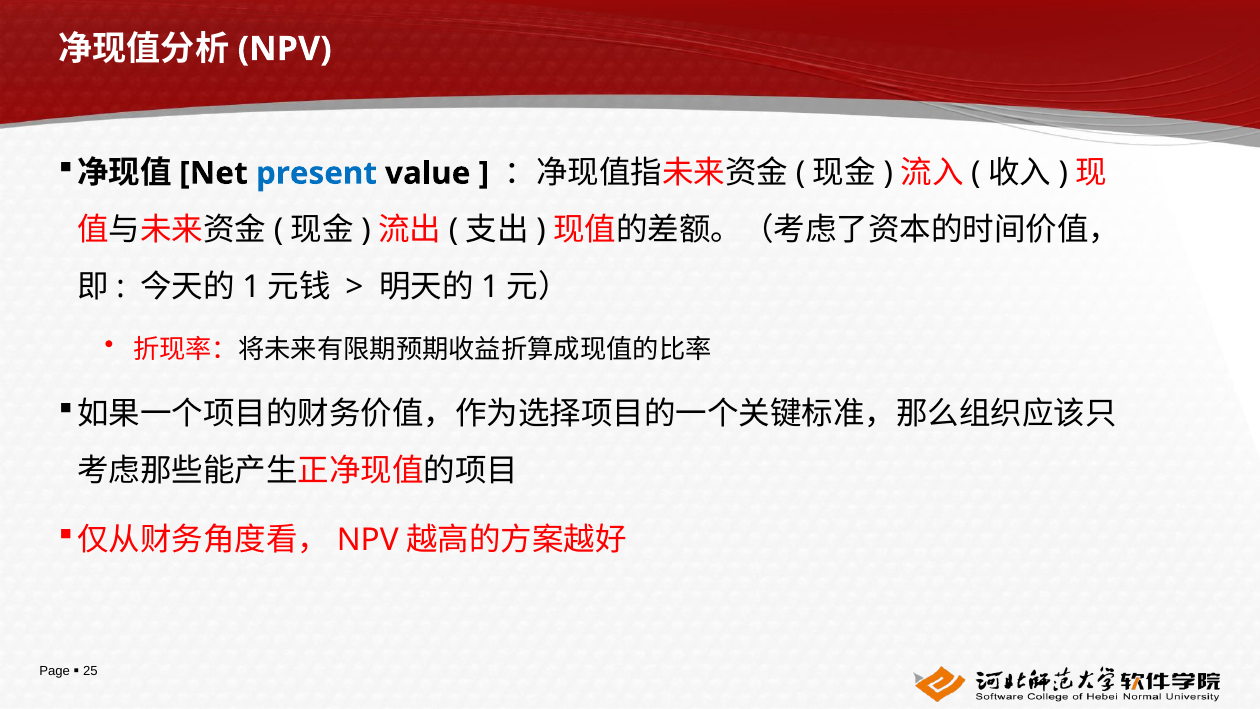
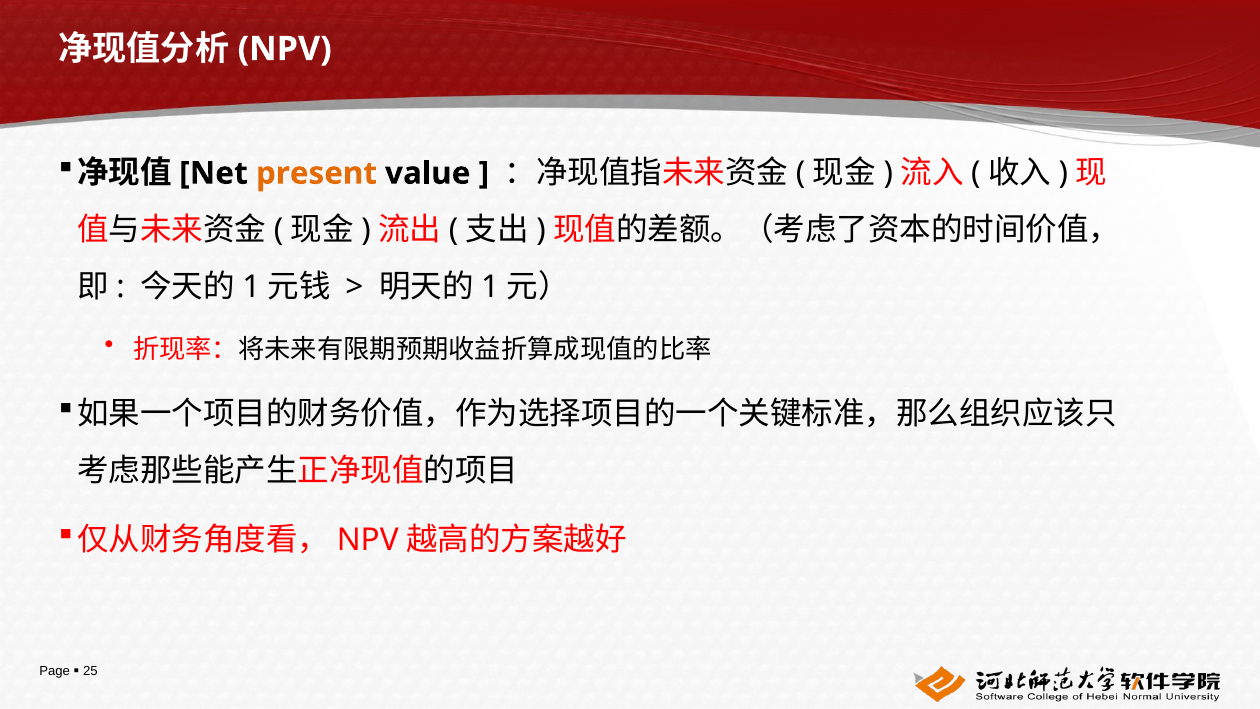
present colour: blue -> orange
